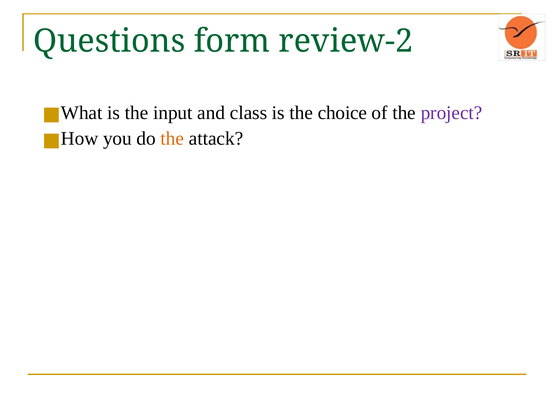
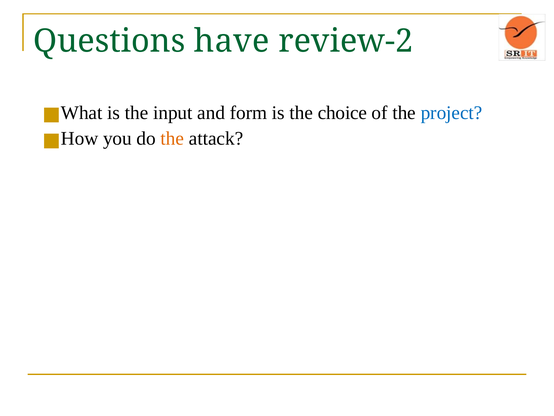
form: form -> have
class: class -> form
project colour: purple -> blue
